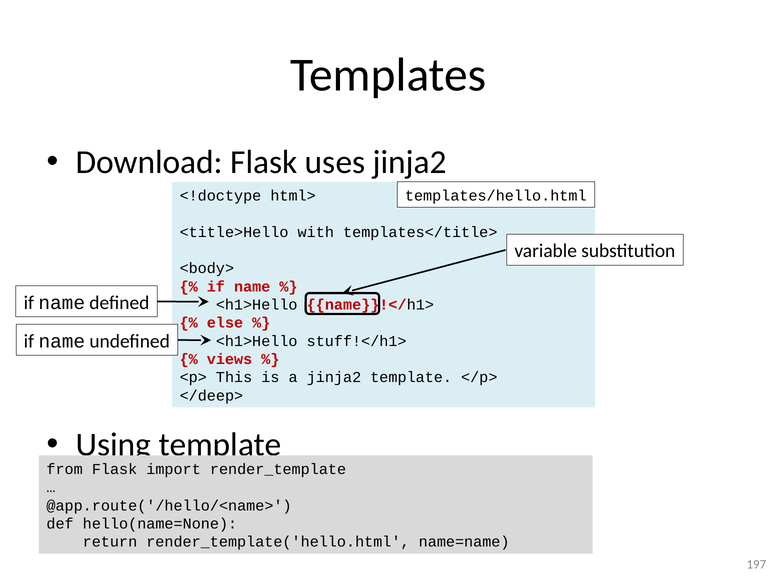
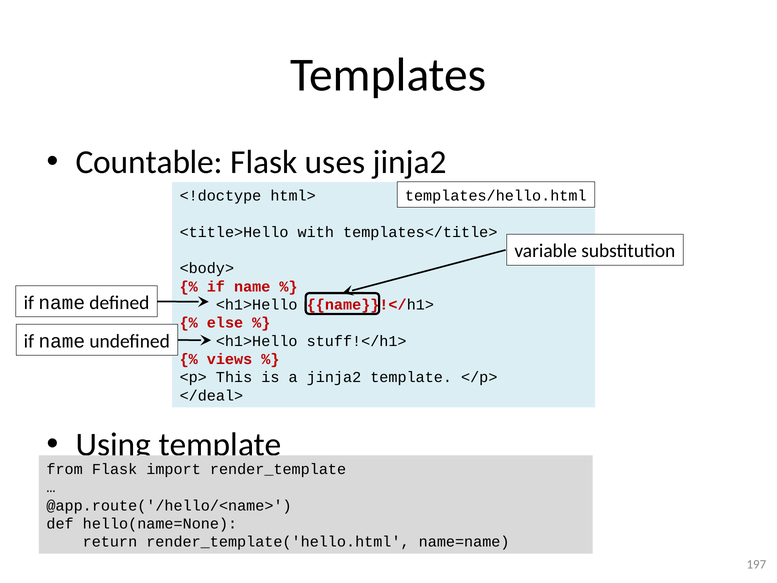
Download: Download -> Countable
</deep>: </deep> -> </deal>
